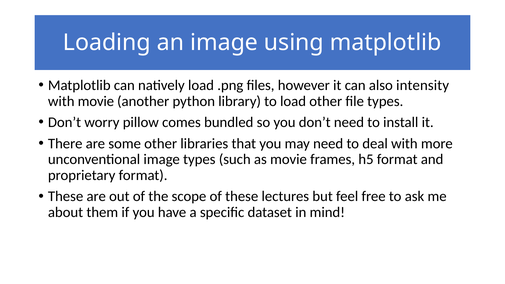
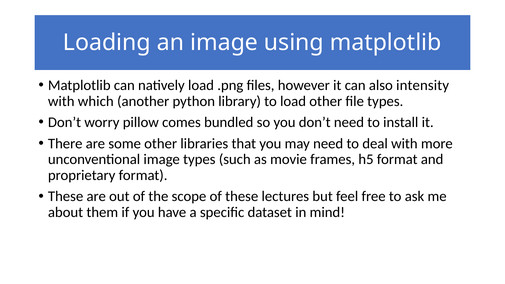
with movie: movie -> which
